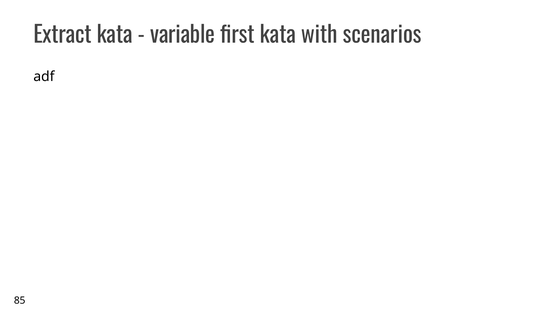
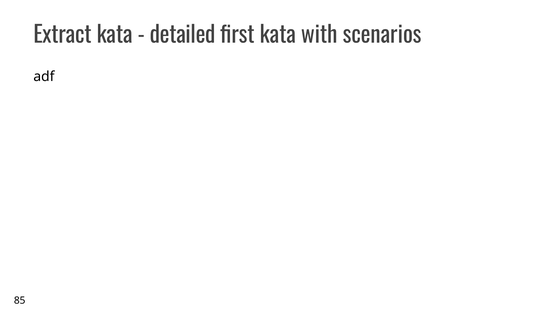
variable: variable -> detailed
